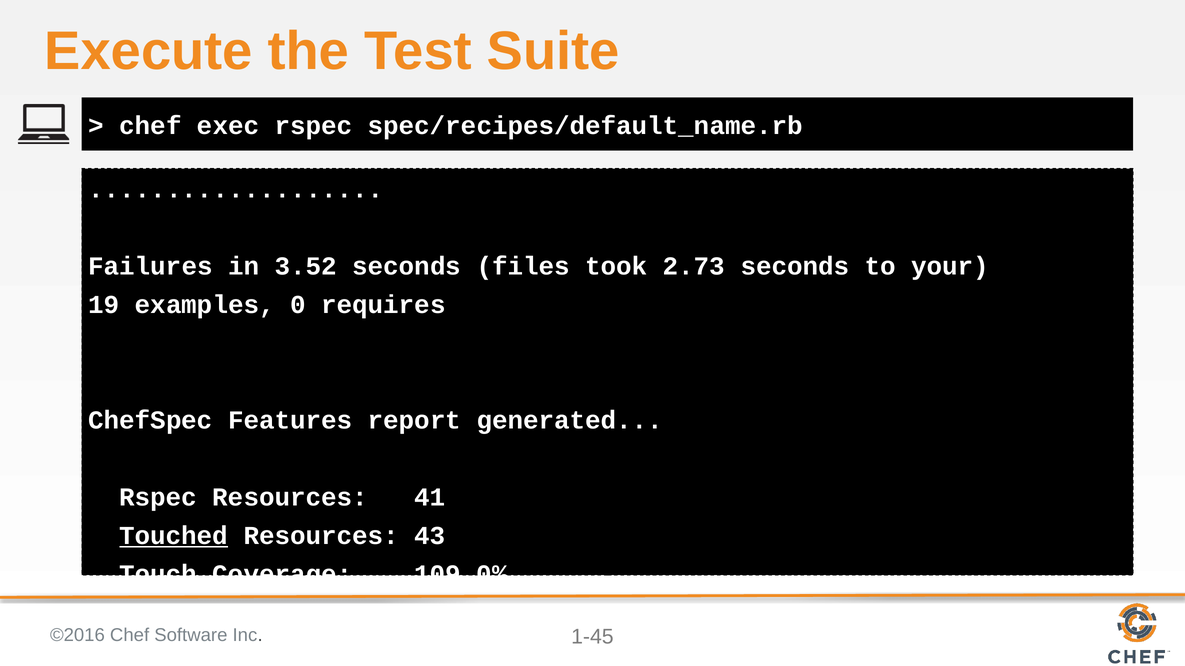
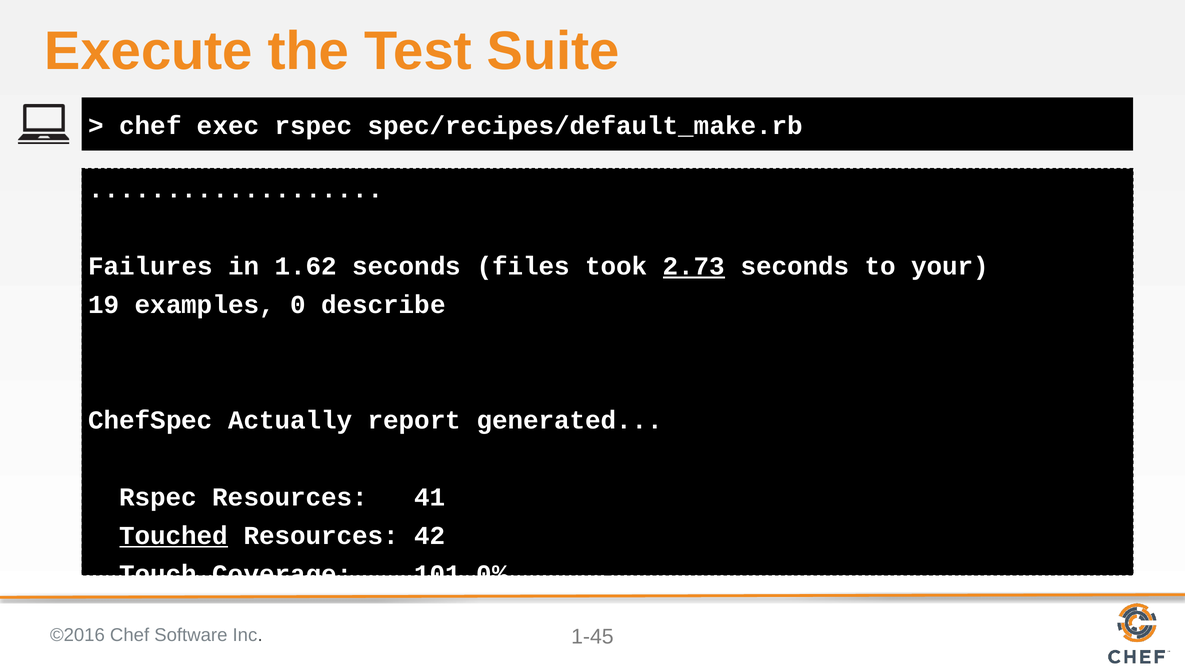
spec/recipes/default_name.rb: spec/recipes/default_name.rb -> spec/recipes/default_make.rb
3.52: 3.52 -> 1.62
2.73 underline: none -> present
requires: requires -> describe
Features: Features -> Actually
43: 43 -> 42
109.0%: 109.0% -> 101.0%
